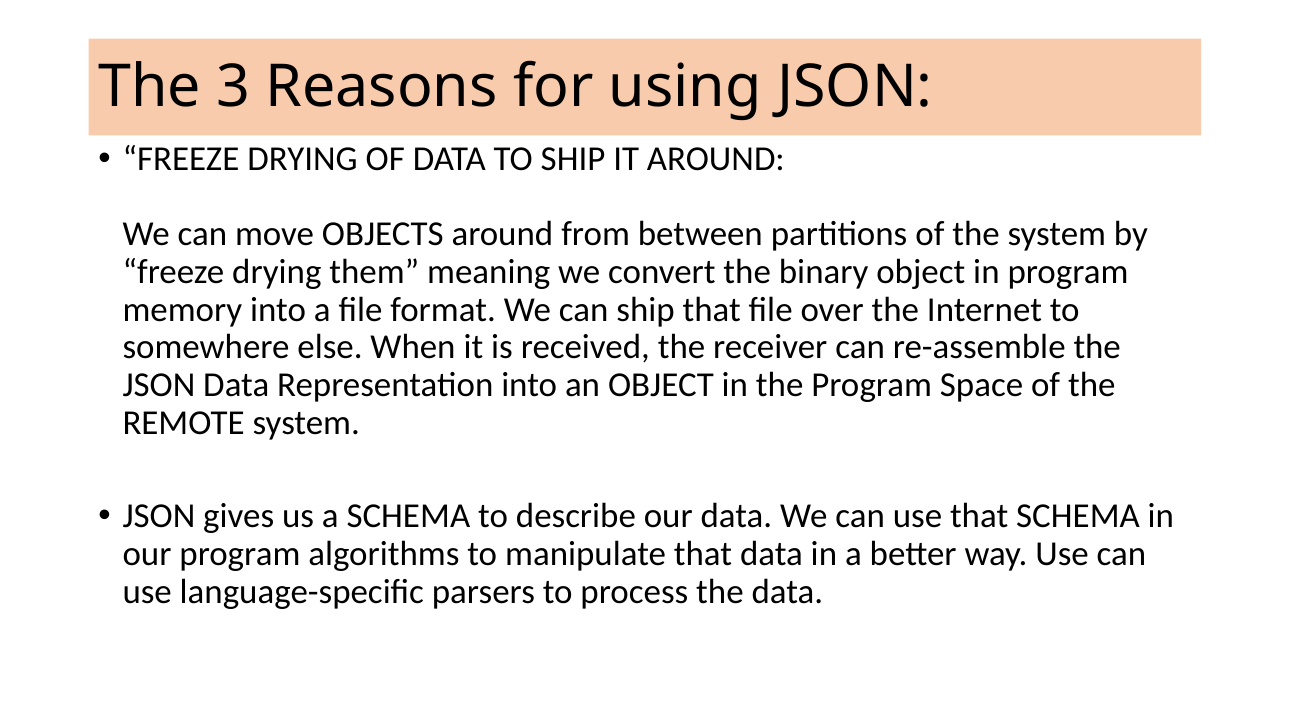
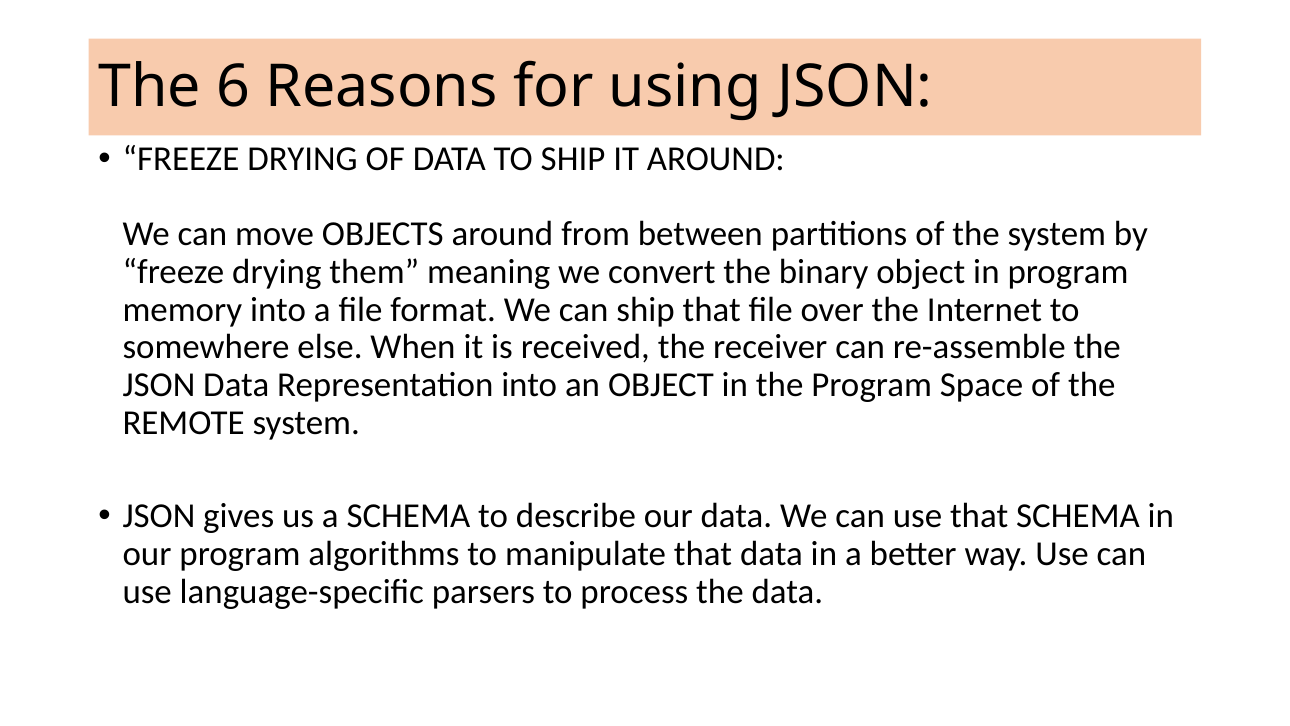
3: 3 -> 6
